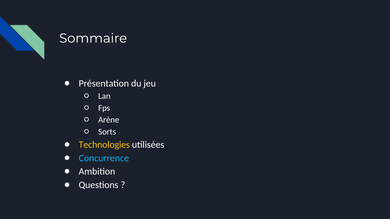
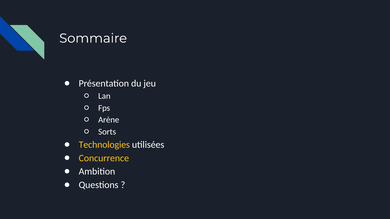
Concurrence colour: light blue -> yellow
